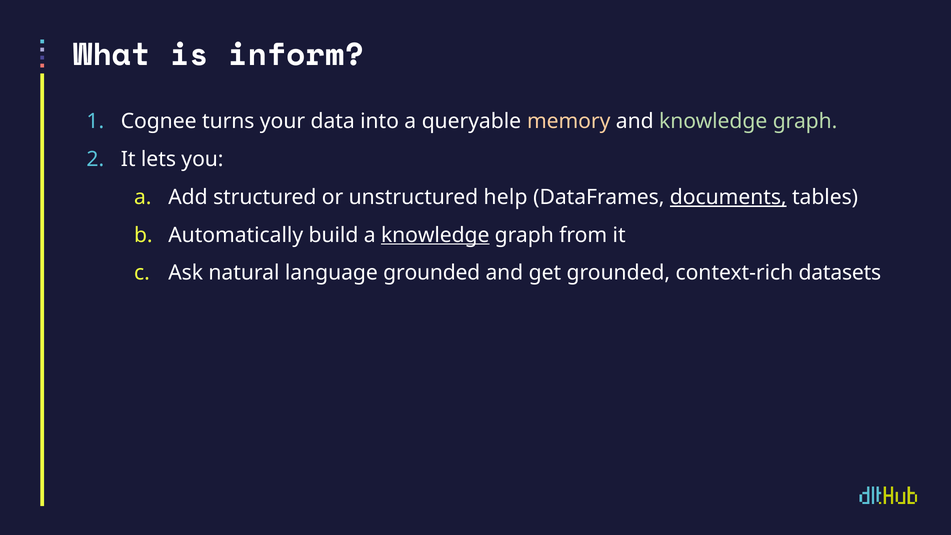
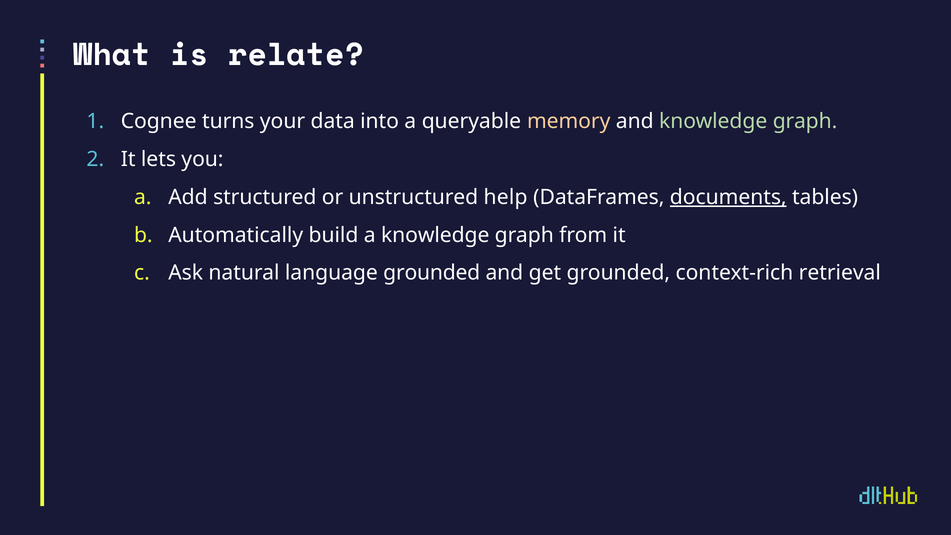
inform: inform -> relate
knowledge at (435, 235) underline: present -> none
datasets: datasets -> retrieval
